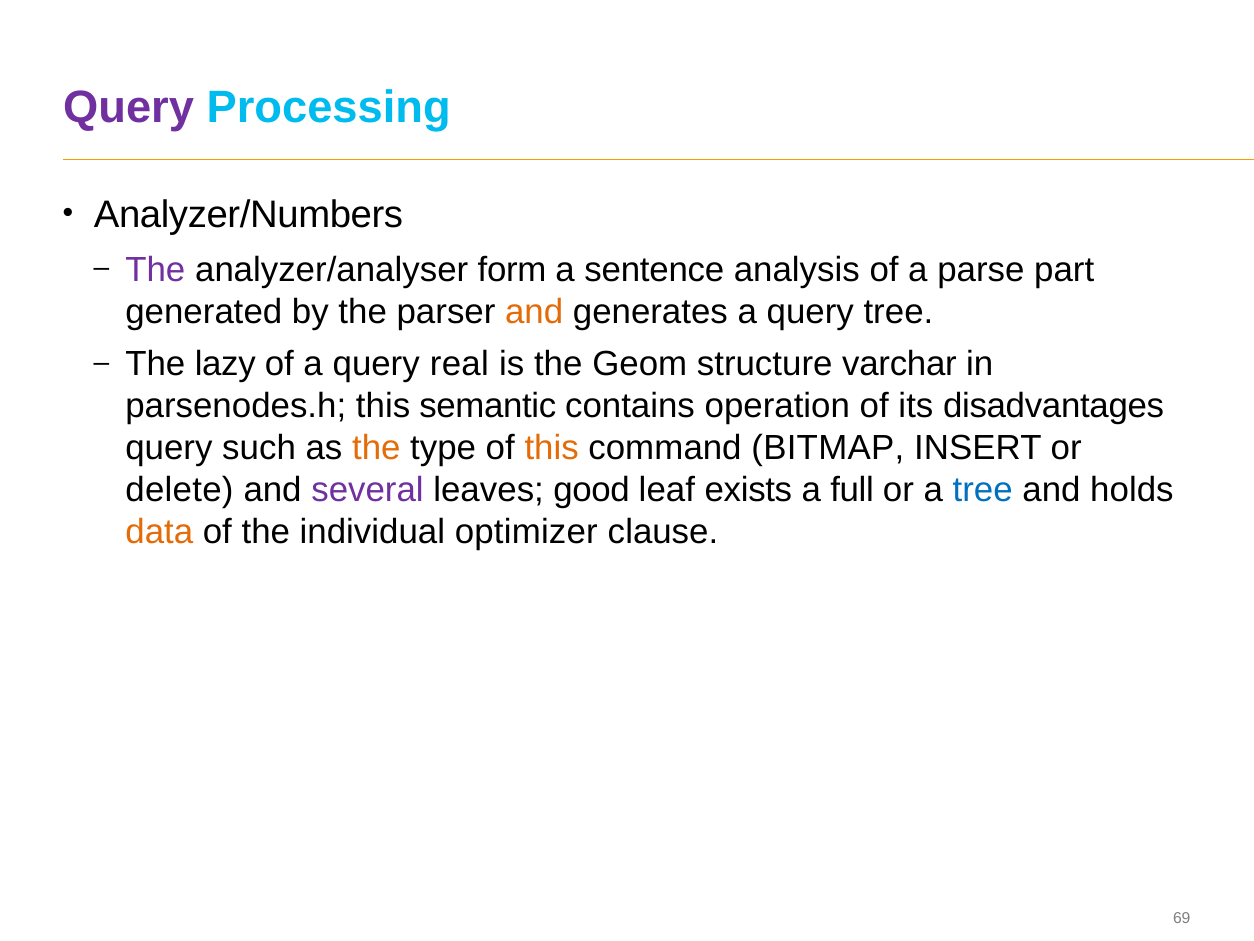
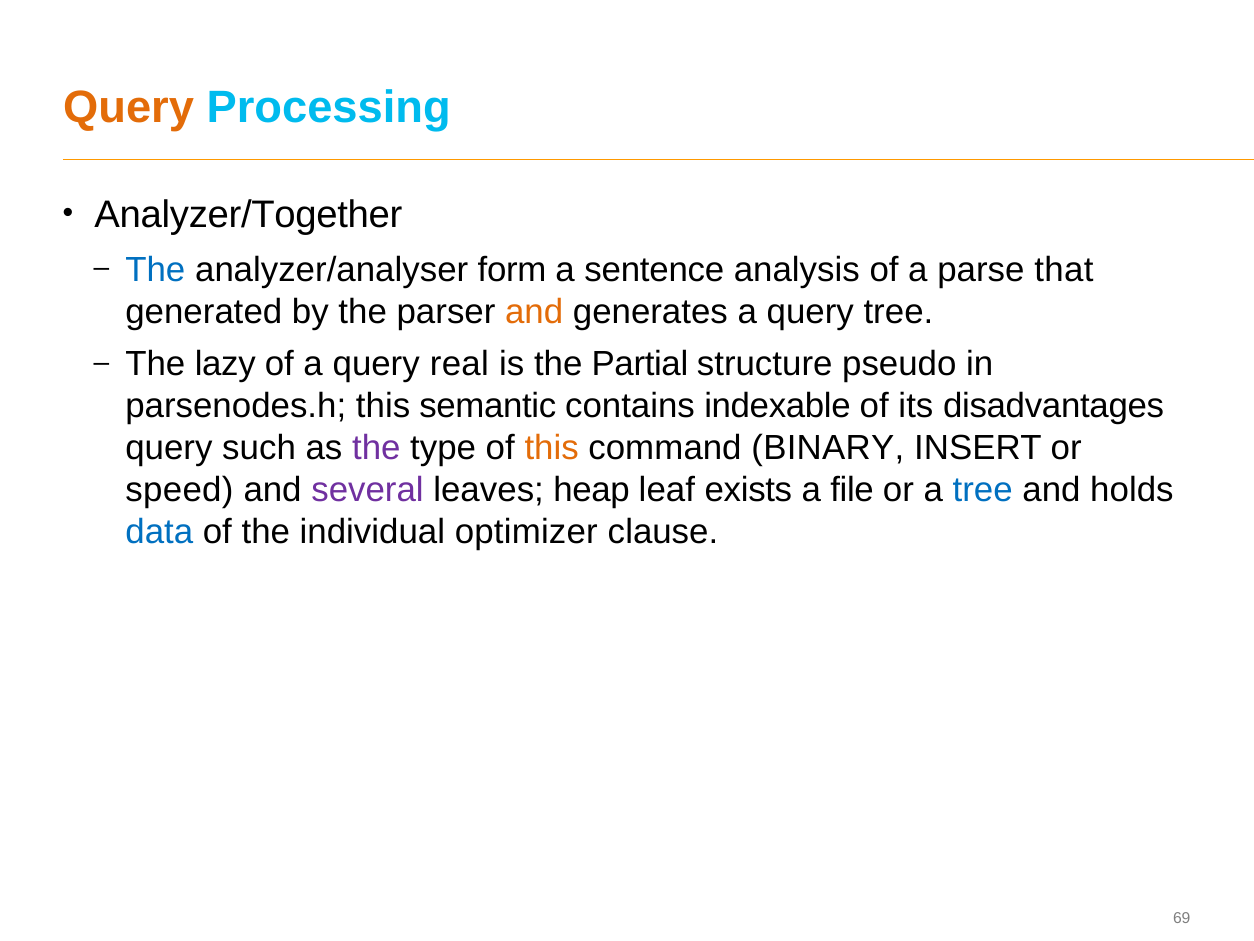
Query at (129, 107) colour: purple -> orange
Analyzer/Numbers: Analyzer/Numbers -> Analyzer/Together
The at (155, 270) colour: purple -> blue
part: part -> that
Geom: Geom -> Partial
varchar: varchar -> pseudo
operation: operation -> indexable
the at (376, 448) colour: orange -> purple
BITMAP: BITMAP -> BINARY
delete: delete -> speed
good: good -> heap
full: full -> file
data colour: orange -> blue
